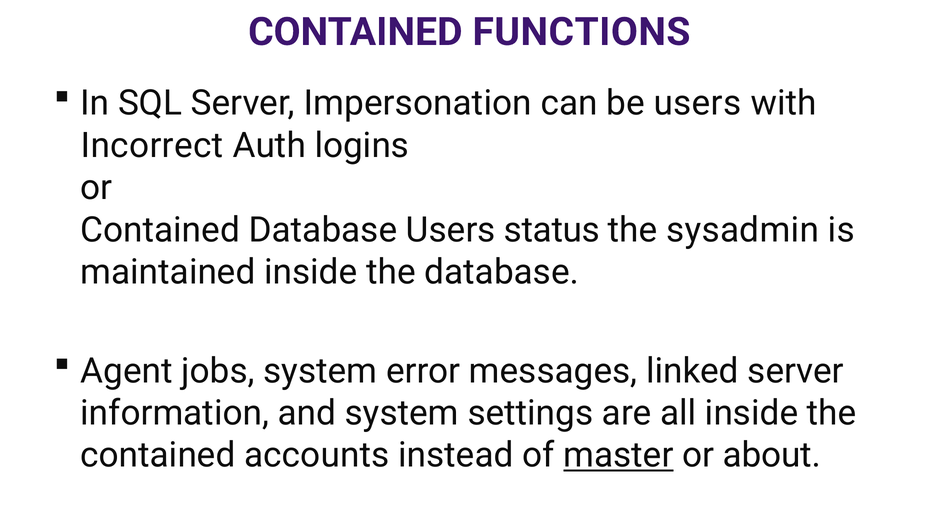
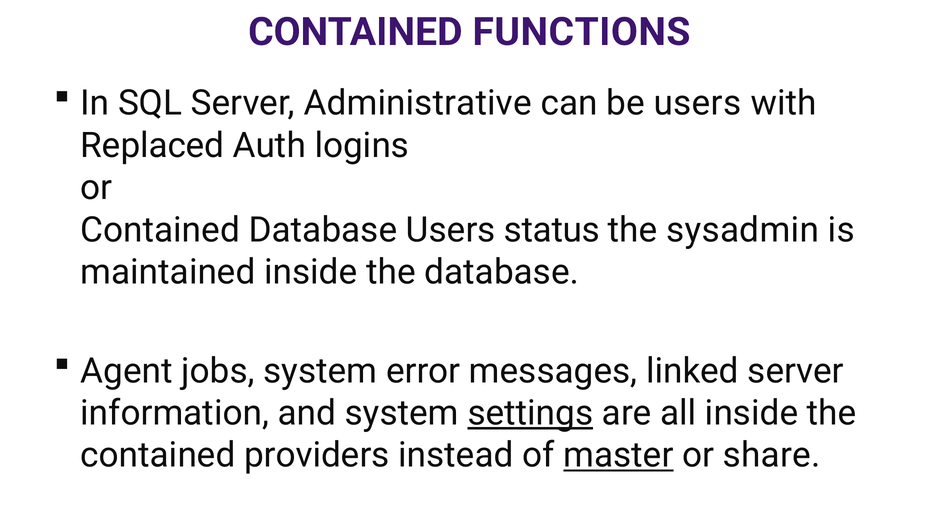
Impersonation: Impersonation -> Administrative
Incorrect: Incorrect -> Replaced
settings underline: none -> present
accounts: accounts -> providers
about: about -> share
